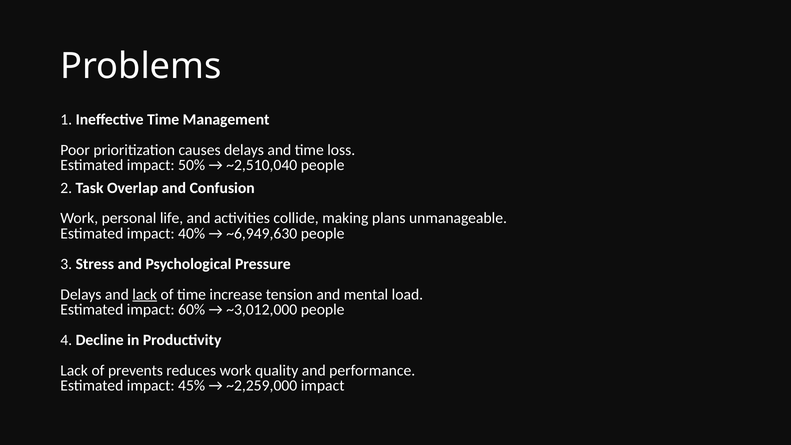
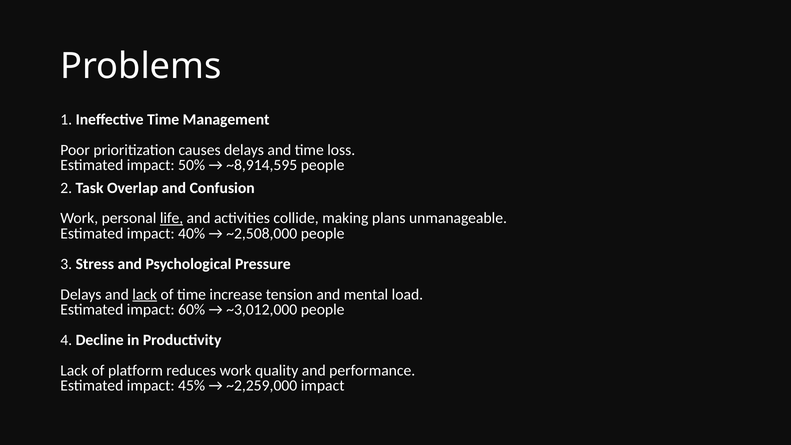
~2,510,040: ~2,510,040 -> ~8,914,595
life underline: none -> present
~6,949,630: ~6,949,630 -> ~2,508,000
prevents: prevents -> platform
